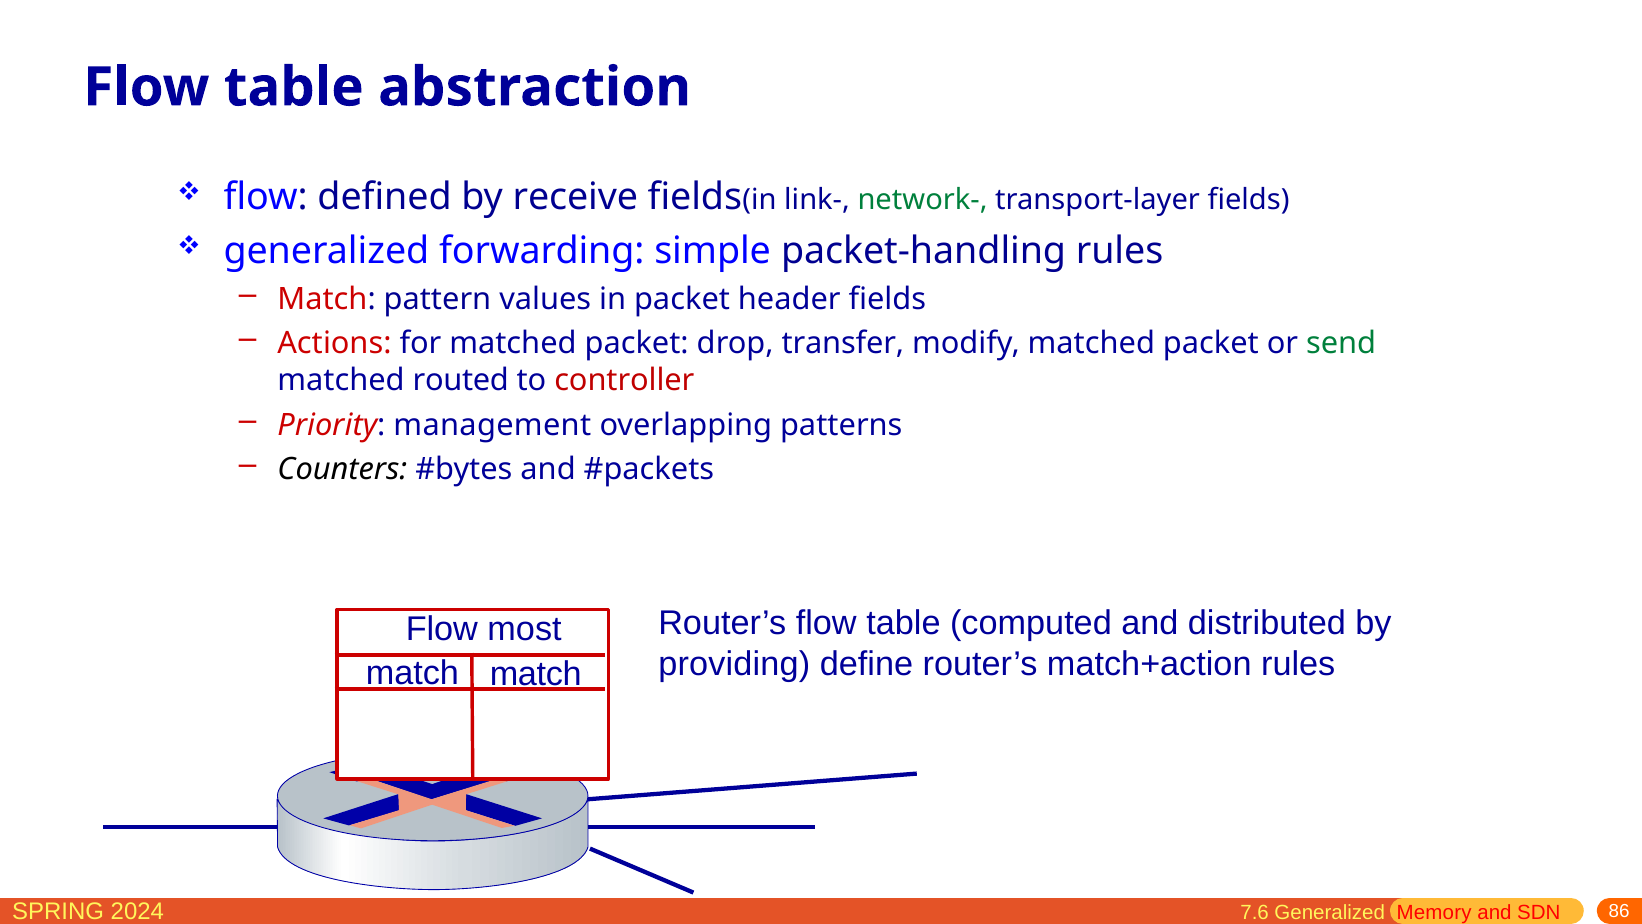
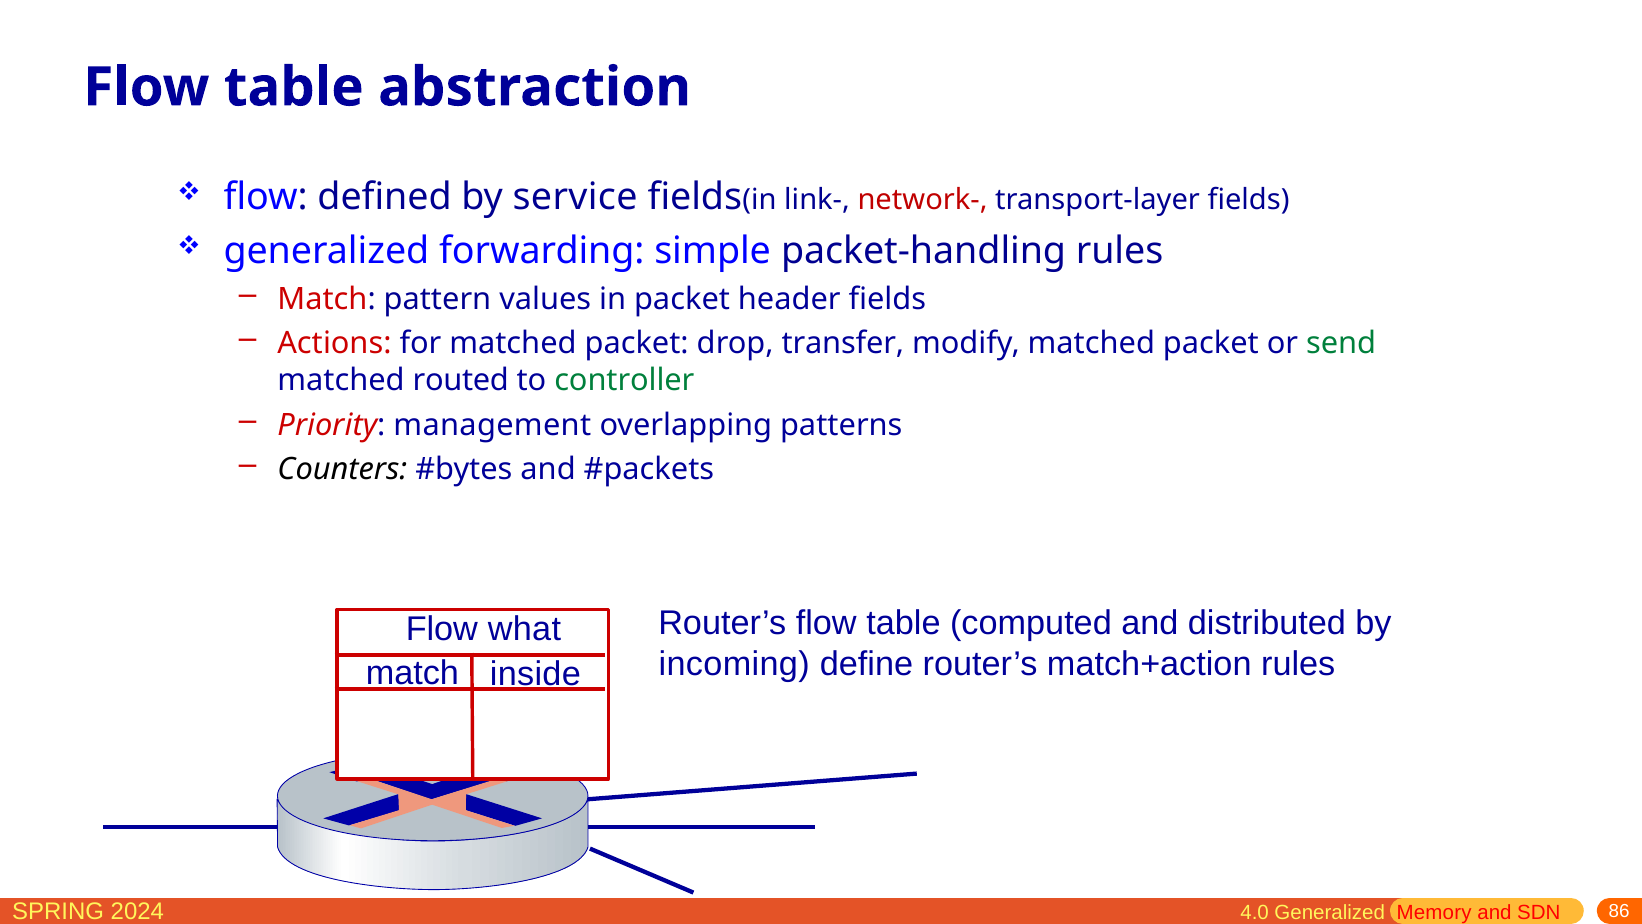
receive: receive -> service
network- colour: green -> red
controller colour: red -> green
most: most -> what
providing: providing -> incoming
match match: match -> inside
7.6: 7.6 -> 4.0
